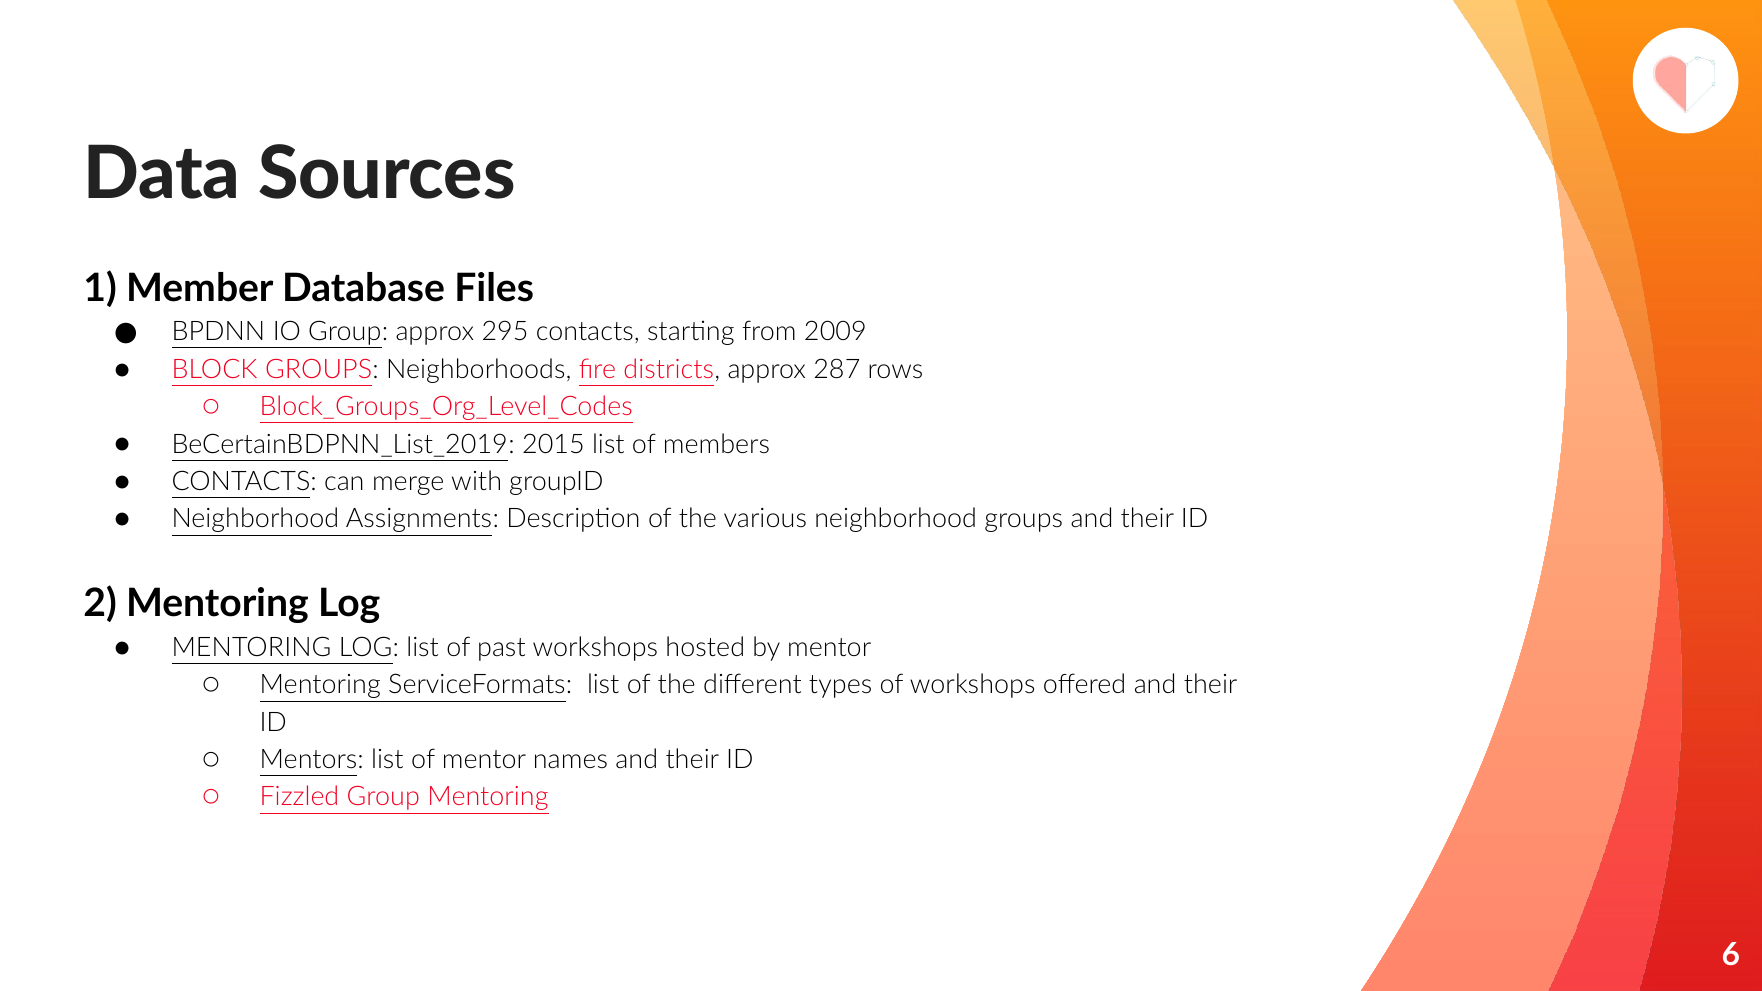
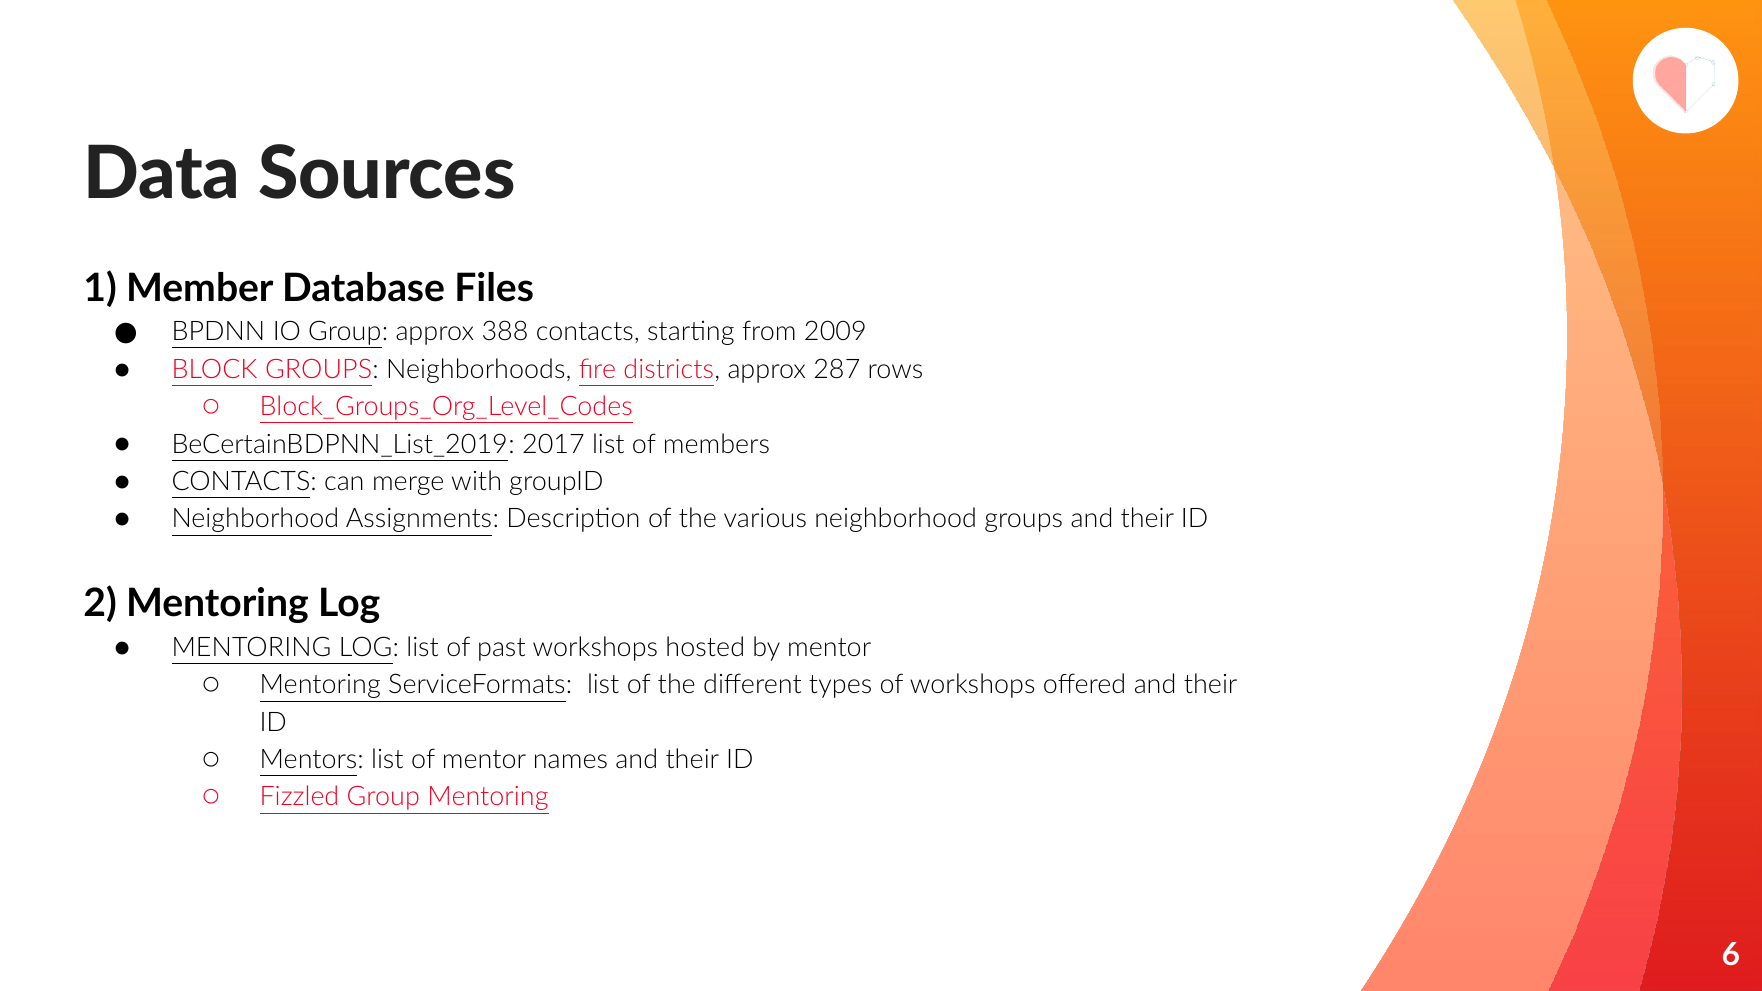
295: 295 -> 388
2015: 2015 -> 2017
